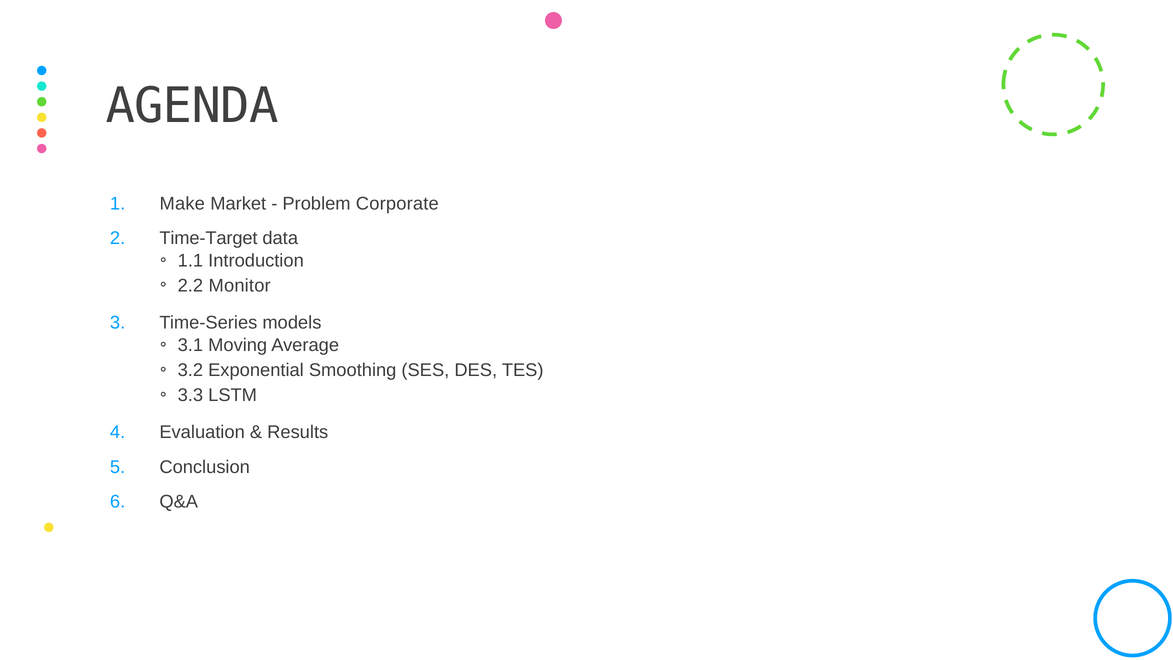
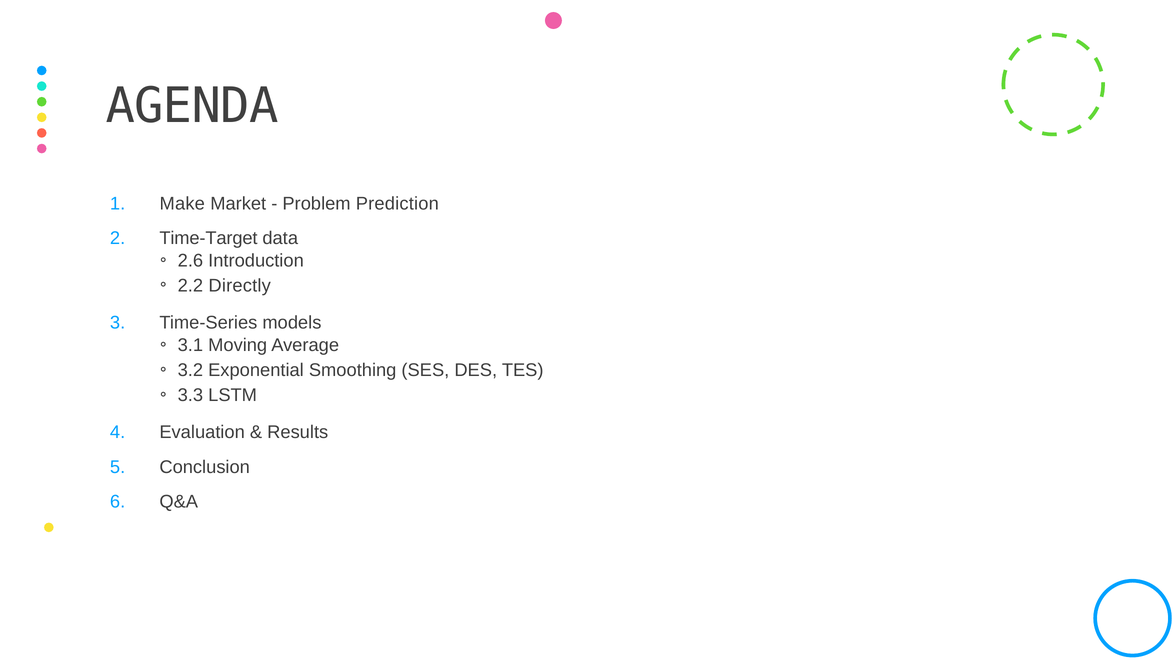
Corporate: Corporate -> Prediction
1.1: 1.1 -> 2.6
Monitor: Monitor -> Directly
